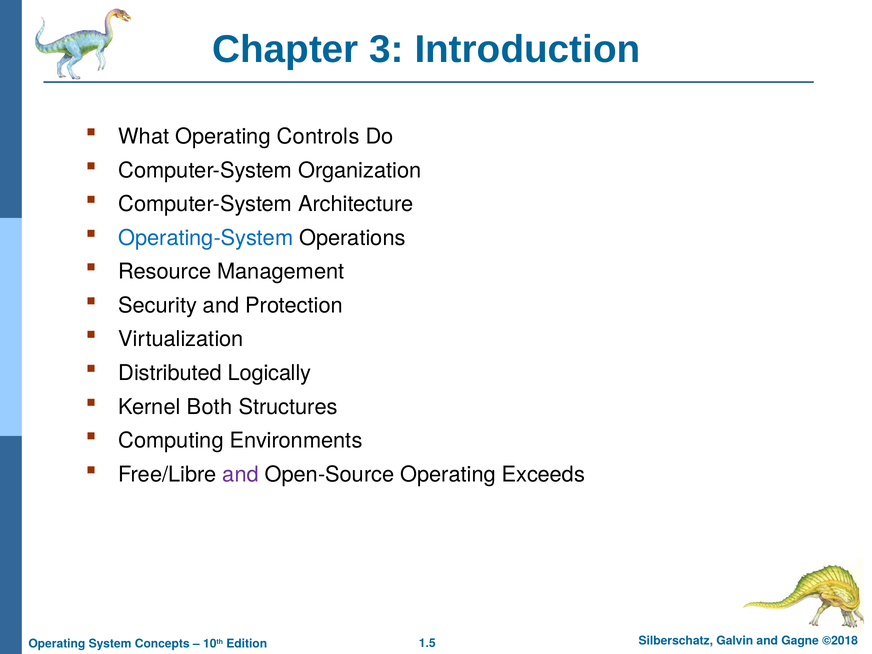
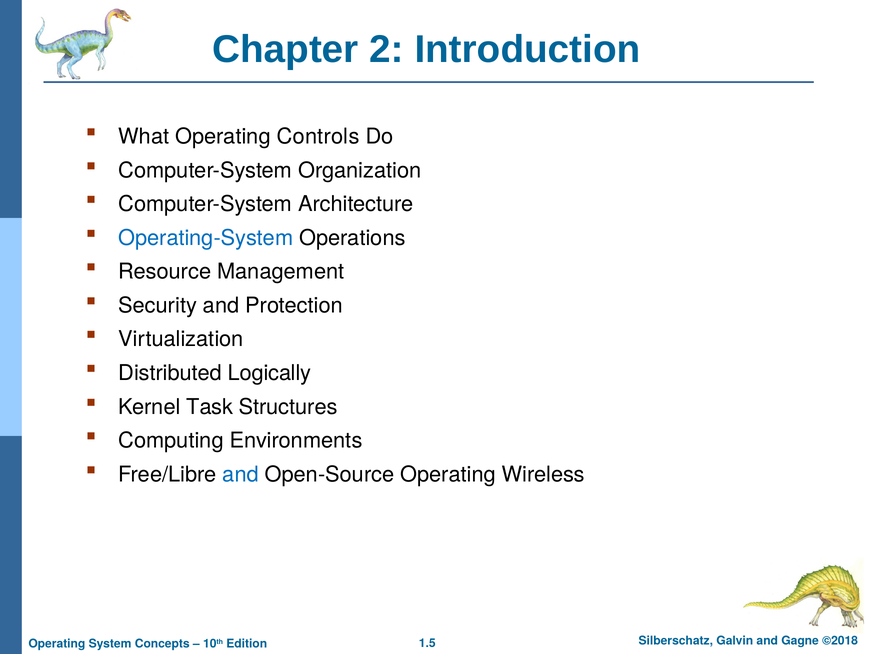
3: 3 -> 2
Both: Both -> Task
and at (241, 474) colour: purple -> blue
Exceeds: Exceeds -> Wireless
